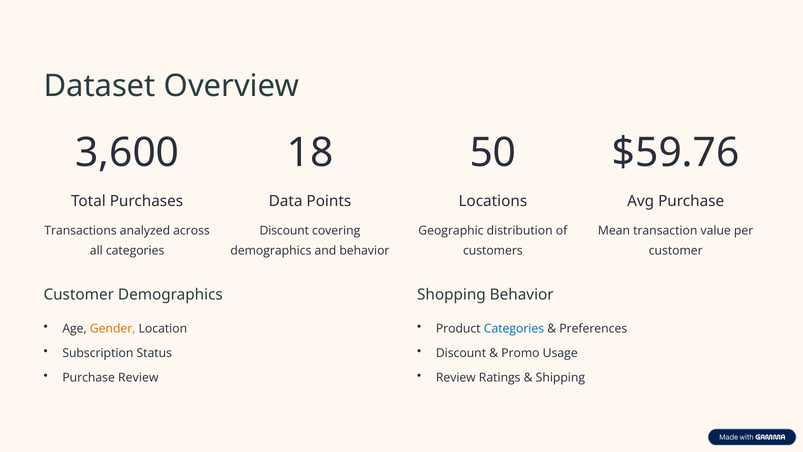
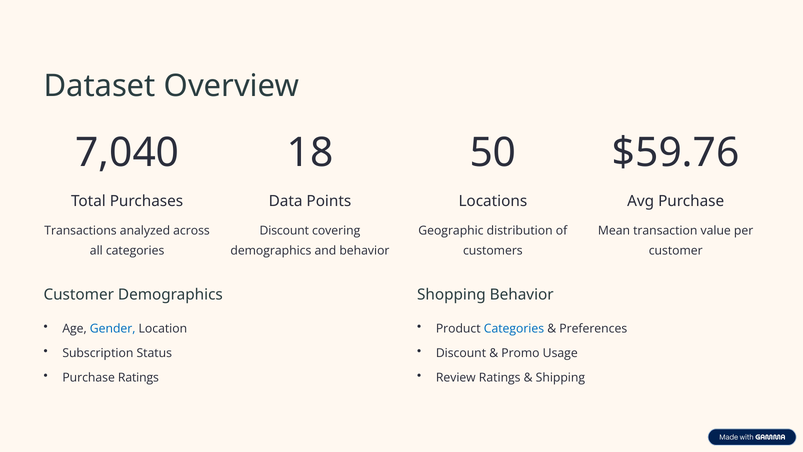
3,600: 3,600 -> 7,040
Gender colour: orange -> blue
Purchase Review: Review -> Ratings
